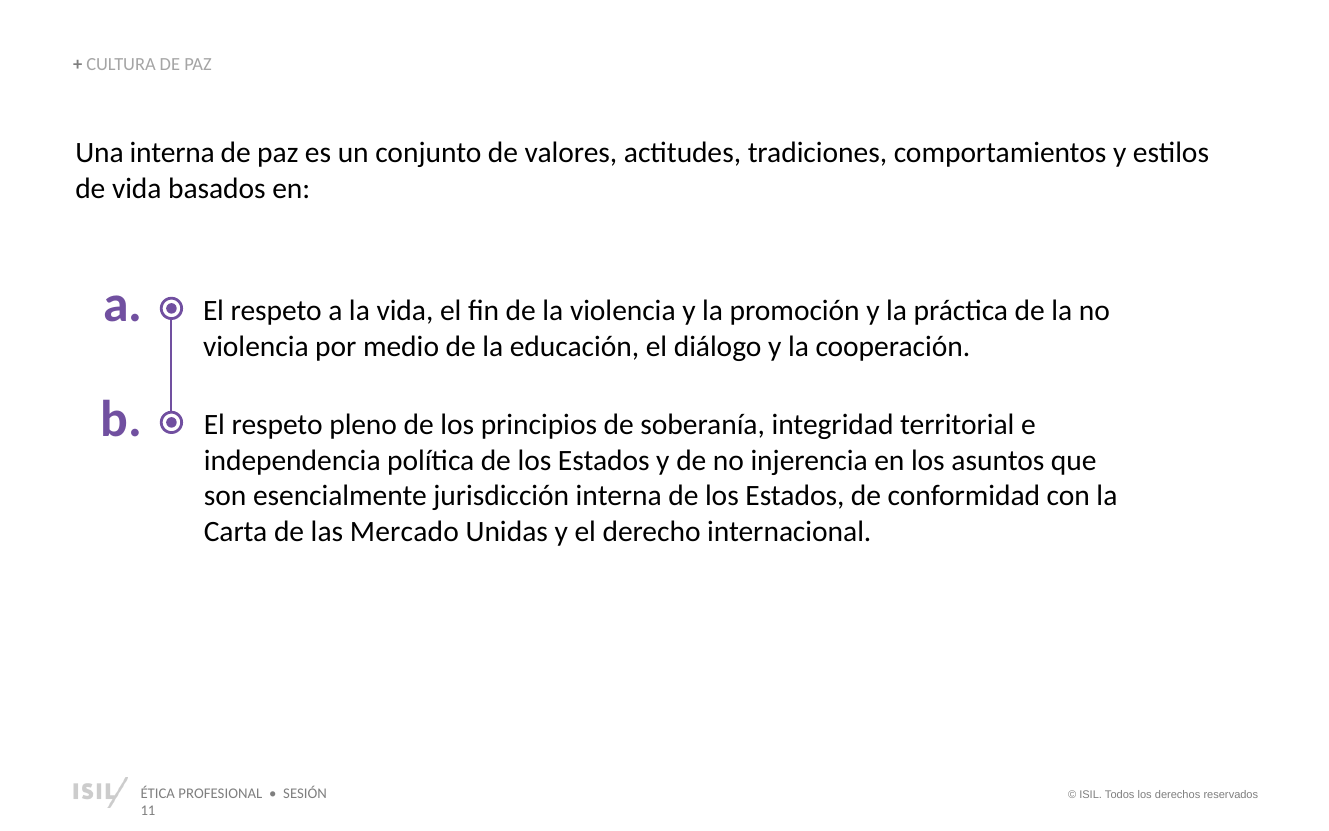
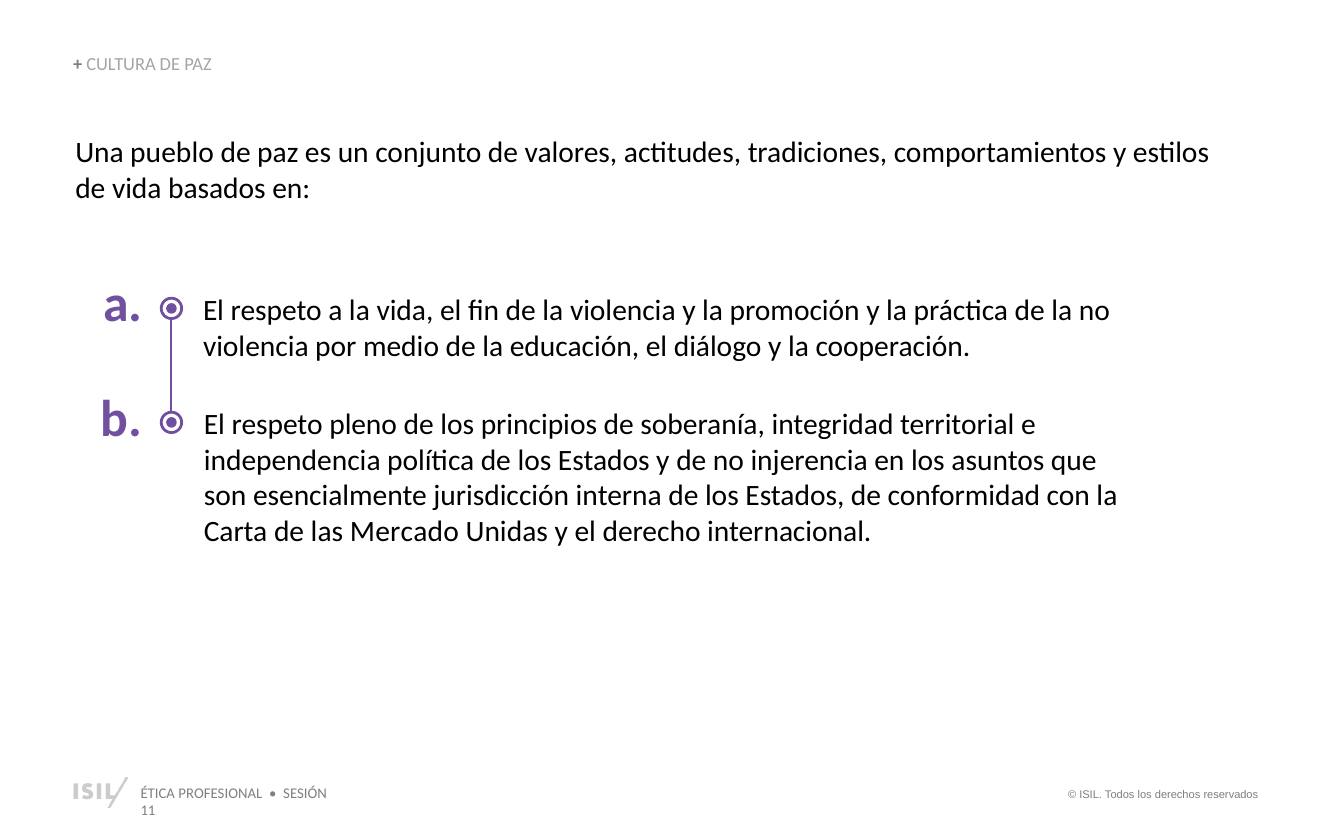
Una interna: interna -> pueblo
